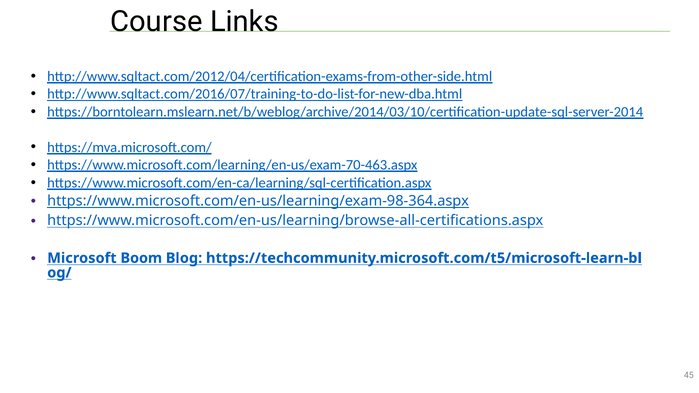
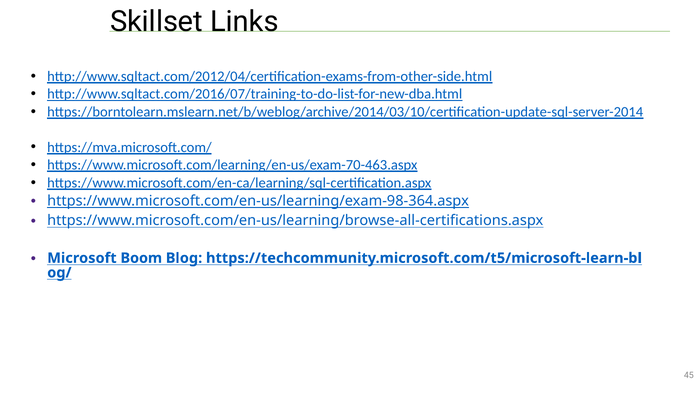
Course: Course -> Skillset
